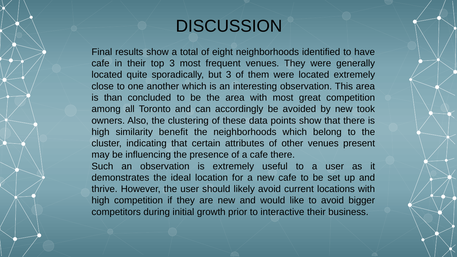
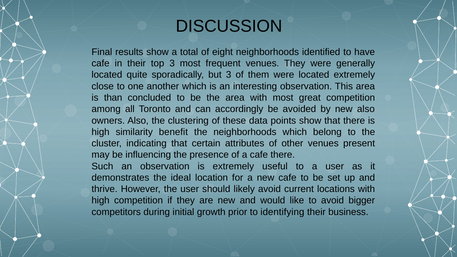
new took: took -> also
interactive: interactive -> identifying
